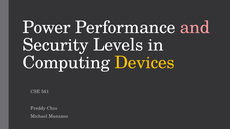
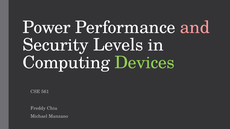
Devices colour: yellow -> light green
